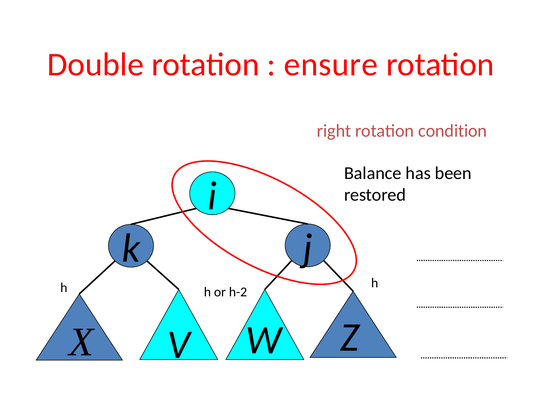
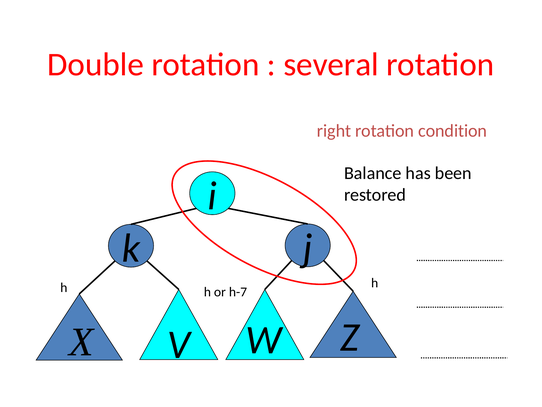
ensure: ensure -> several
h-2: h-2 -> h-7
